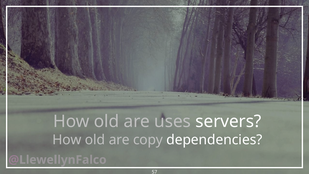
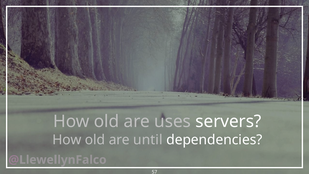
copy: copy -> until
